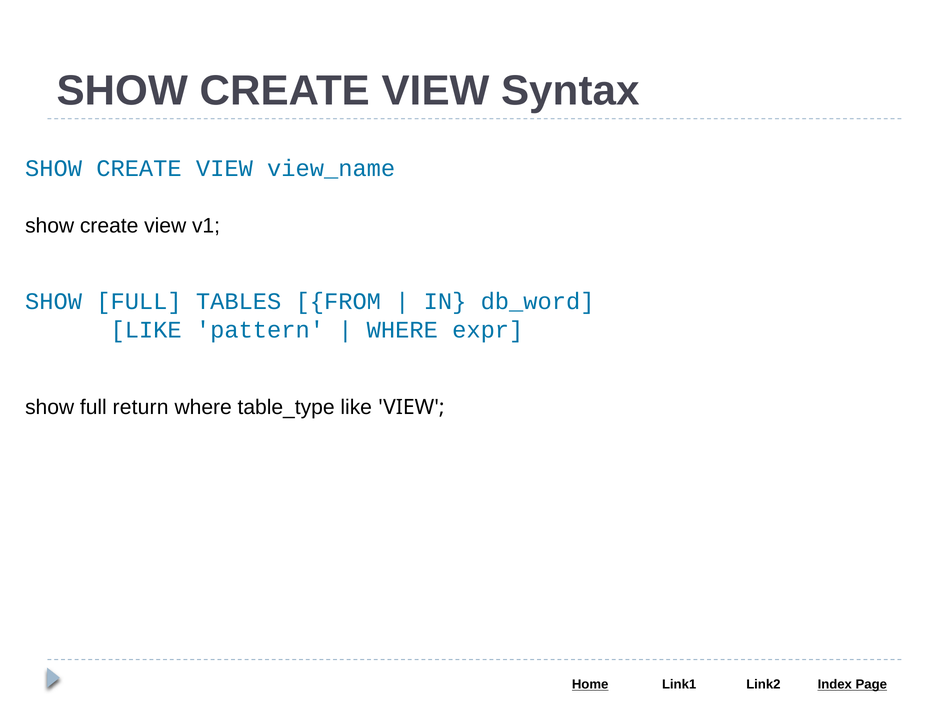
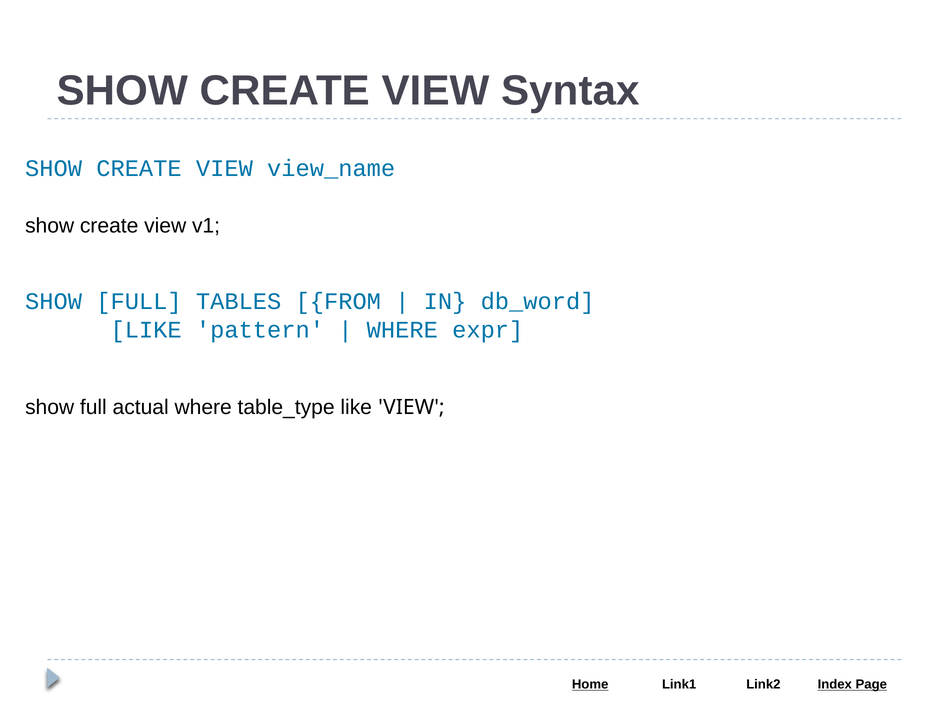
return: return -> actual
